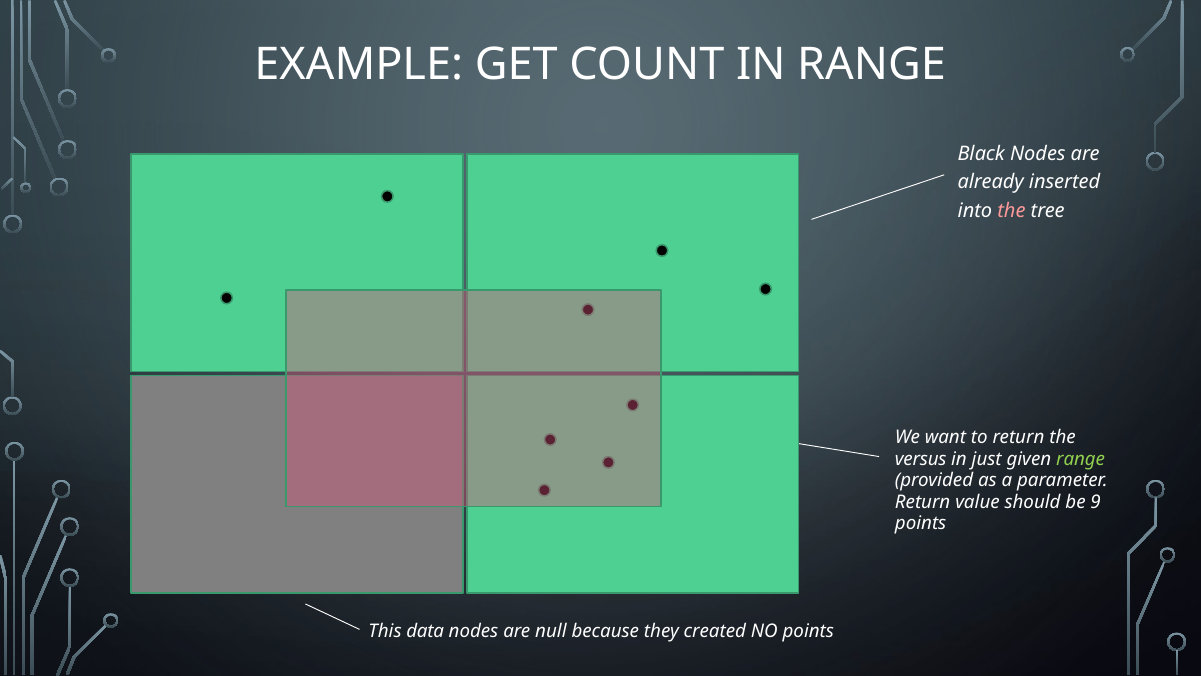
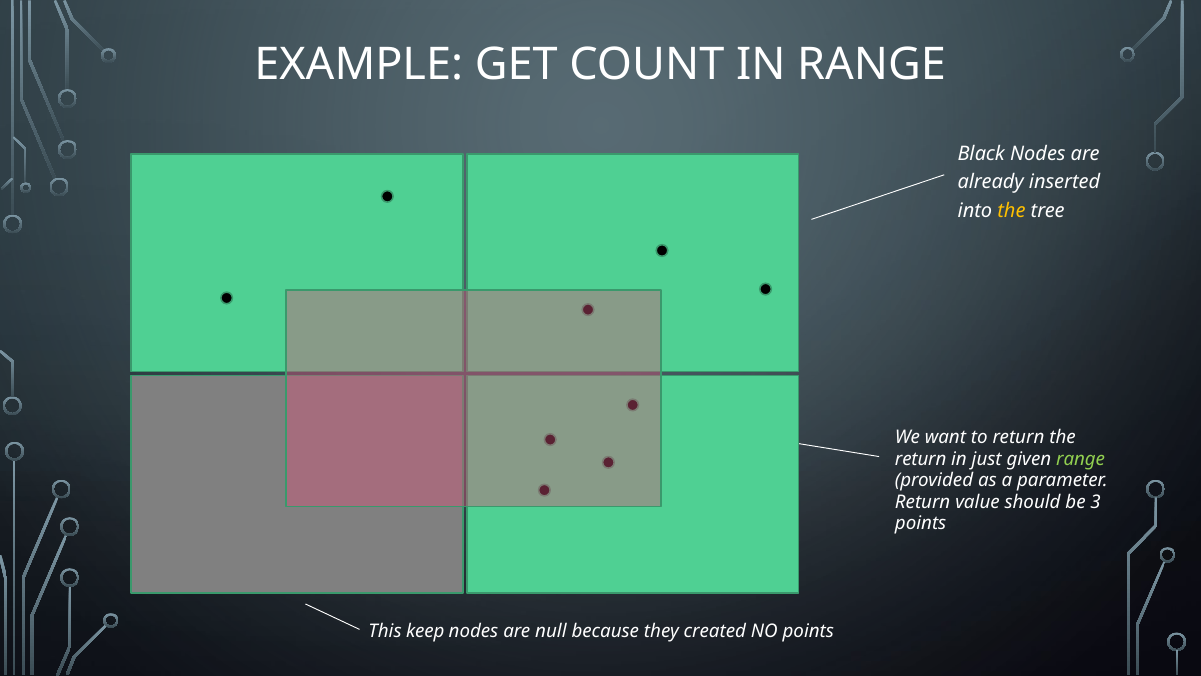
the at (1011, 211) colour: pink -> yellow
versus at (921, 459): versus -> return
9: 9 -> 3
data: data -> keep
